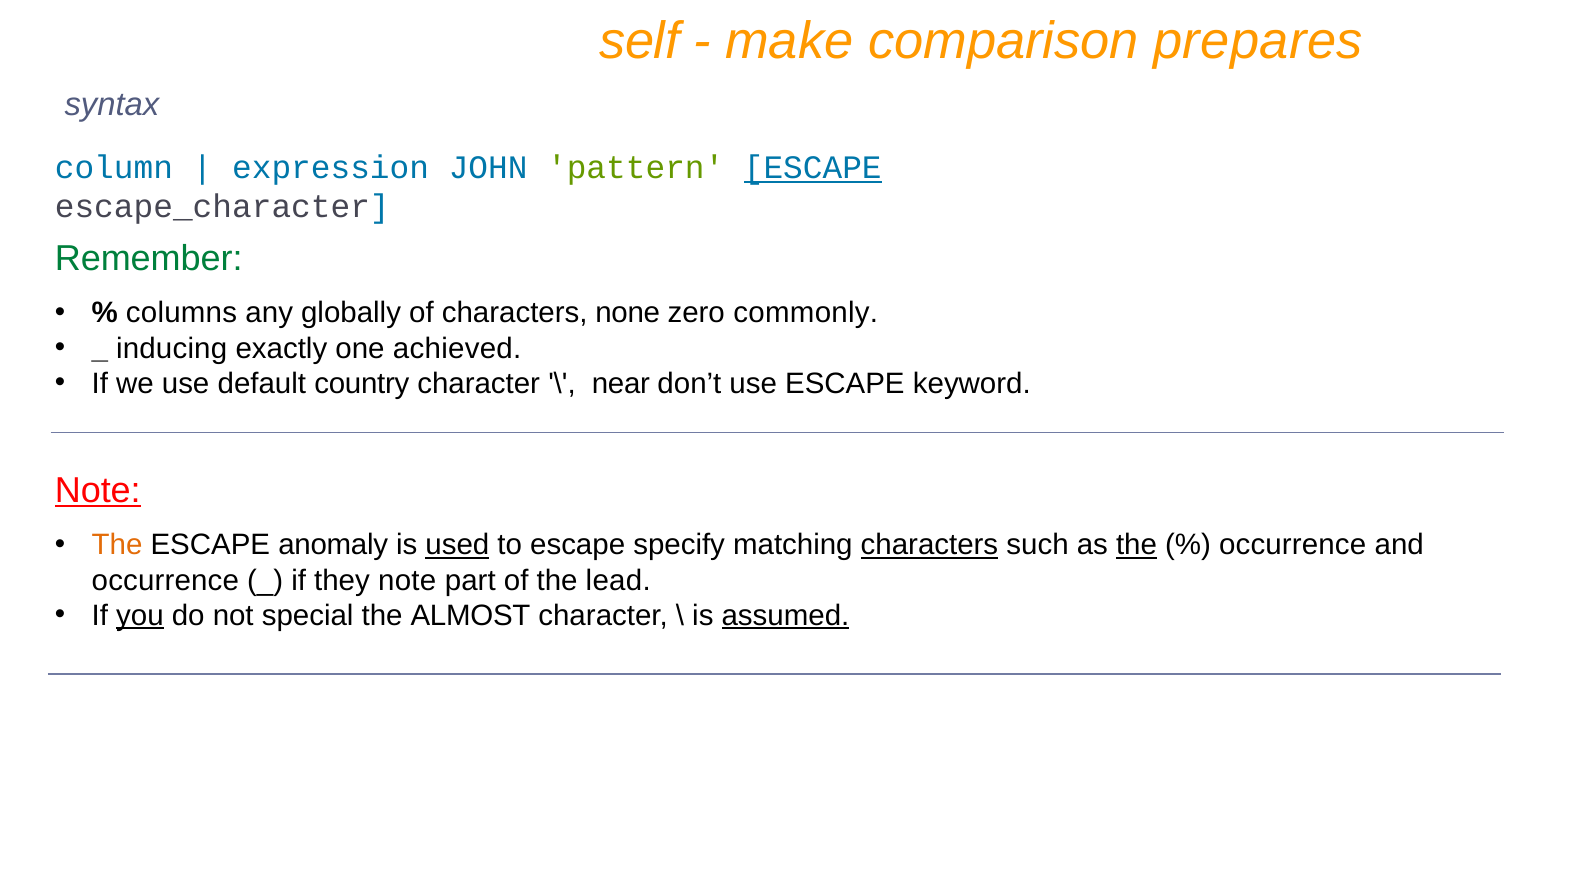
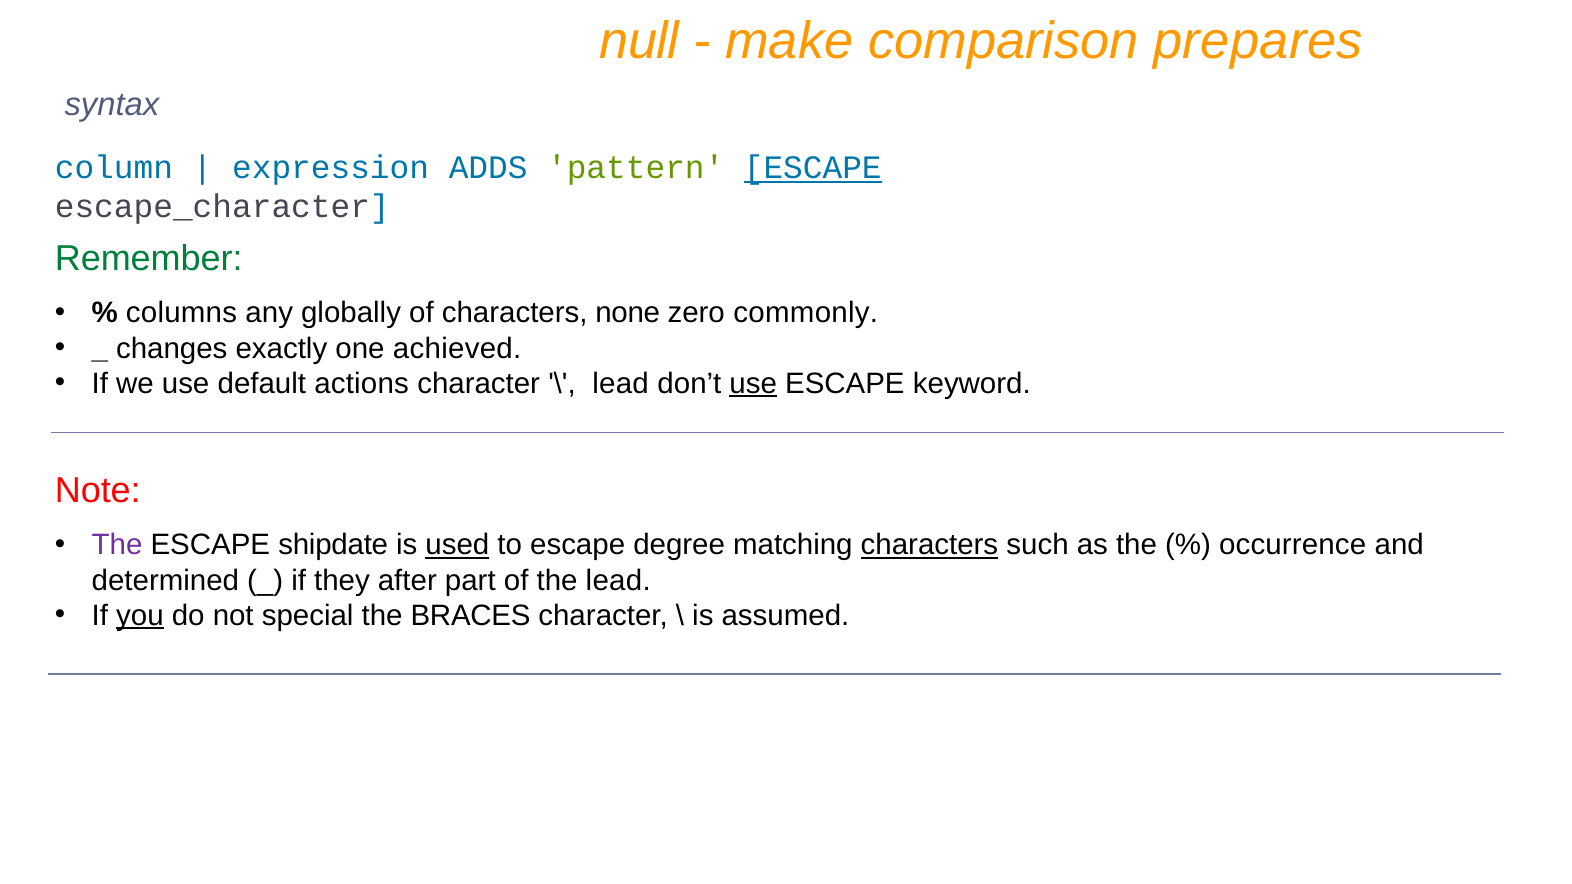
self: self -> null
JOHN: JOHN -> ADDS
inducing: inducing -> changes
country: country -> actions
near at (621, 384): near -> lead
use at (753, 384) underline: none -> present
Note at (98, 491) underline: present -> none
The at (117, 545) colour: orange -> purple
anomaly: anomaly -> shipdate
specify: specify -> degree
the at (1137, 545) underline: present -> none
occurrence at (165, 581): occurrence -> determined
they note: note -> after
ALMOST: ALMOST -> BRACES
assumed underline: present -> none
